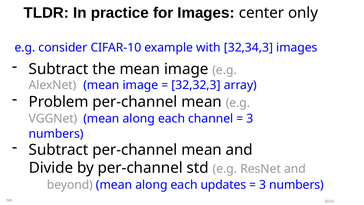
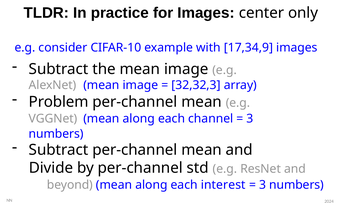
32,34,3: 32,34,3 -> 17,34,9
updates: updates -> interest
